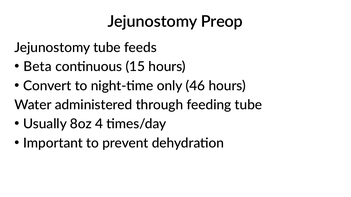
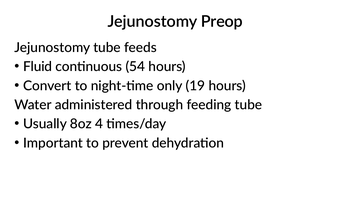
Beta: Beta -> Fluid
15: 15 -> 54
46: 46 -> 19
